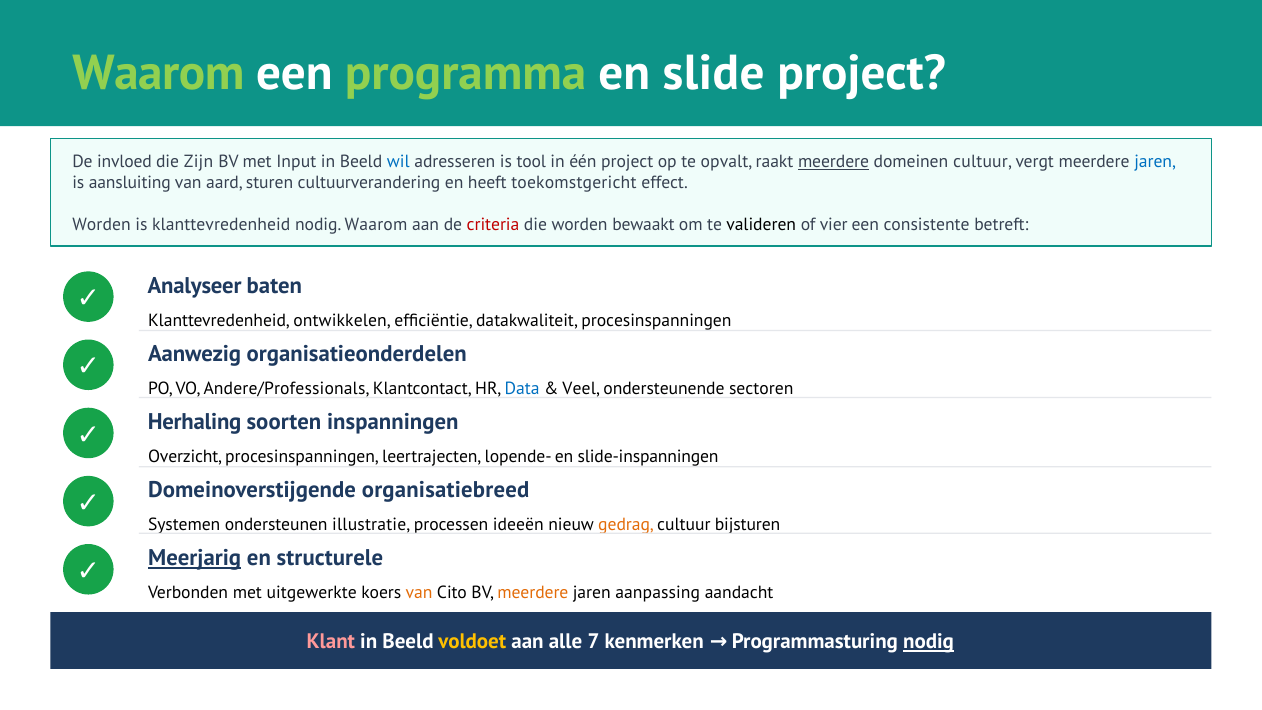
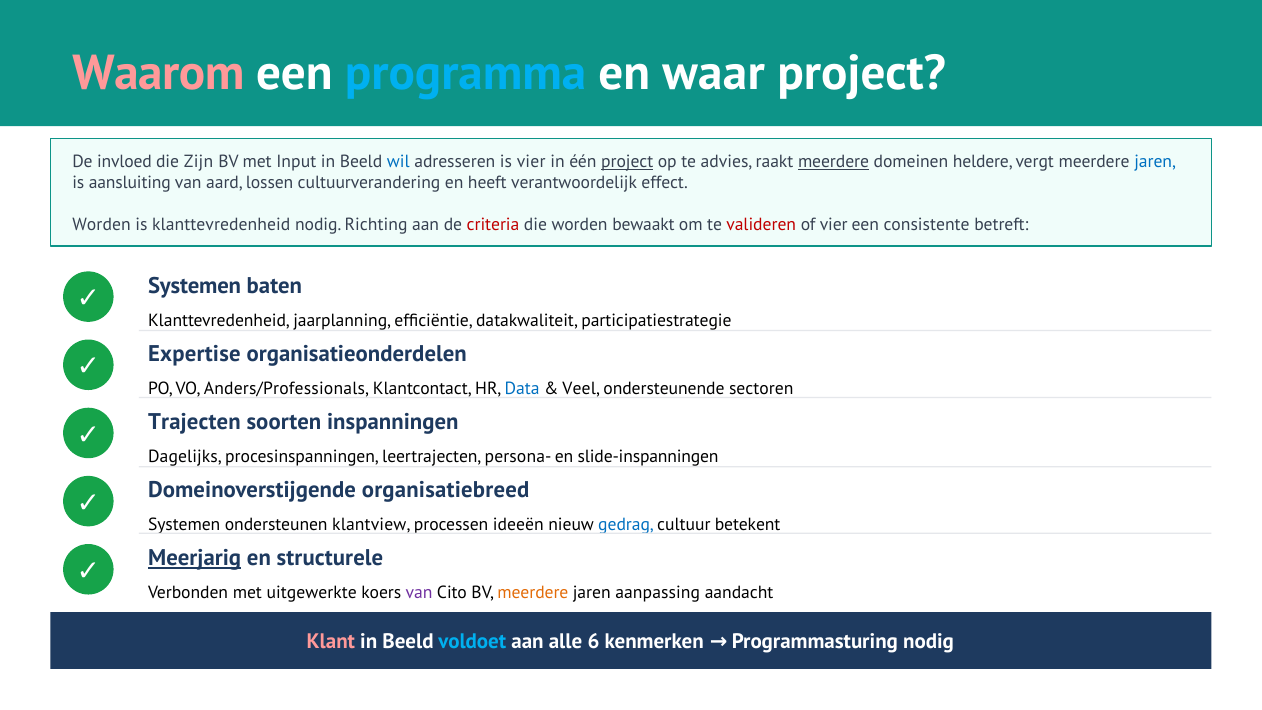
Waarom at (158, 73) colour: light green -> pink
programma colour: light green -> light blue
slide: slide -> waar
is tool: tool -> vier
project at (627, 161) underline: none -> present
opvalt: opvalt -> advies
domeinen cultuur: cultuur -> heldere
sturen: sturen -> lossen
toekomstgericht: toekomstgericht -> verantwoordelijk
nodig Waarom: Waarom -> Richting
valideren colour: black -> red
Analyseer at (195, 286): Analyseer -> Systemen
ontwikkelen: ontwikkelen -> jaarplanning
datakwaliteit procesinspanningen: procesinspanningen -> participatiestrategie
Aanwezig: Aanwezig -> Expertise
Andere/Professionals: Andere/Professionals -> Anders/Professionals
Herhaling: Herhaling -> Trajecten
Overzicht: Overzicht -> Dagelijks
lopende-: lopende- -> persona-
illustratie: illustratie -> klantview
gedrag colour: orange -> blue
bijsturen: bijsturen -> betekent
van at (419, 593) colour: orange -> purple
voldoet colour: yellow -> light blue
7: 7 -> 6
nodig at (929, 642) underline: present -> none
